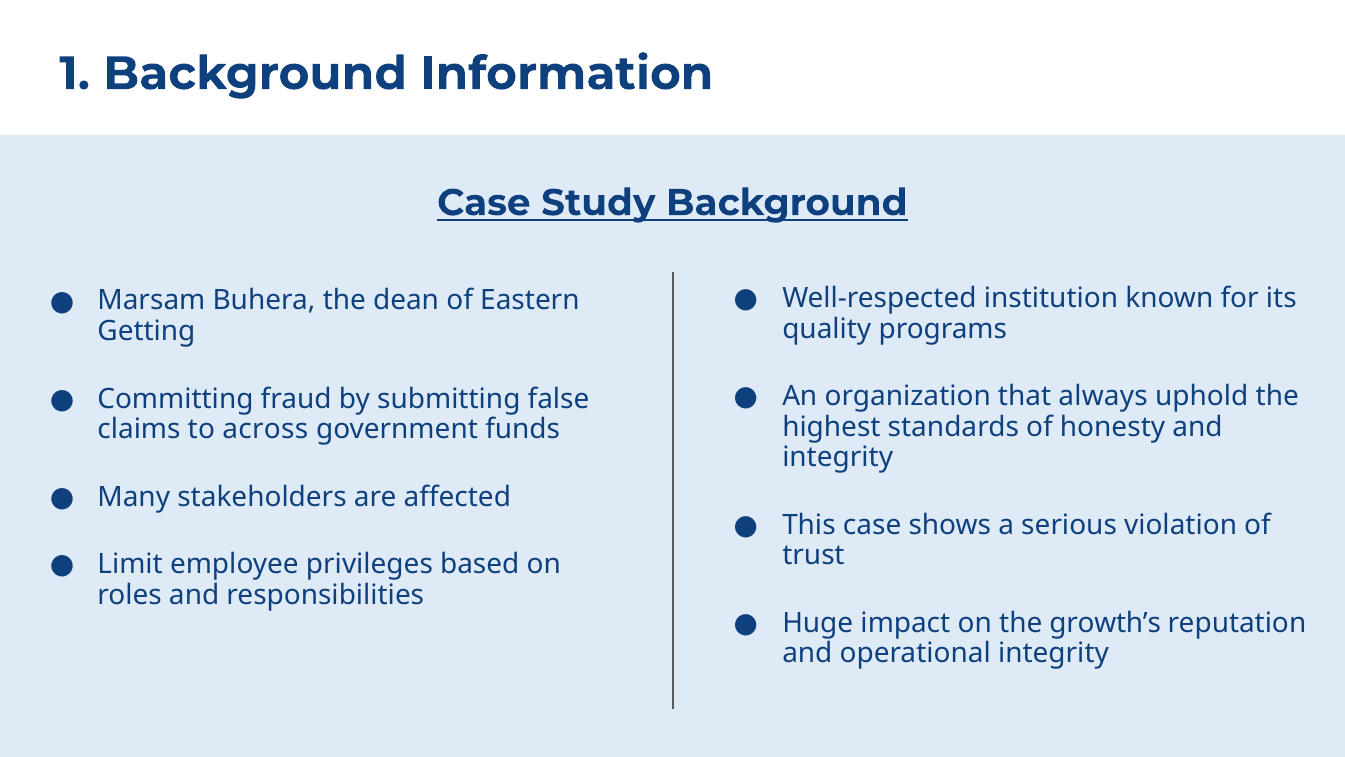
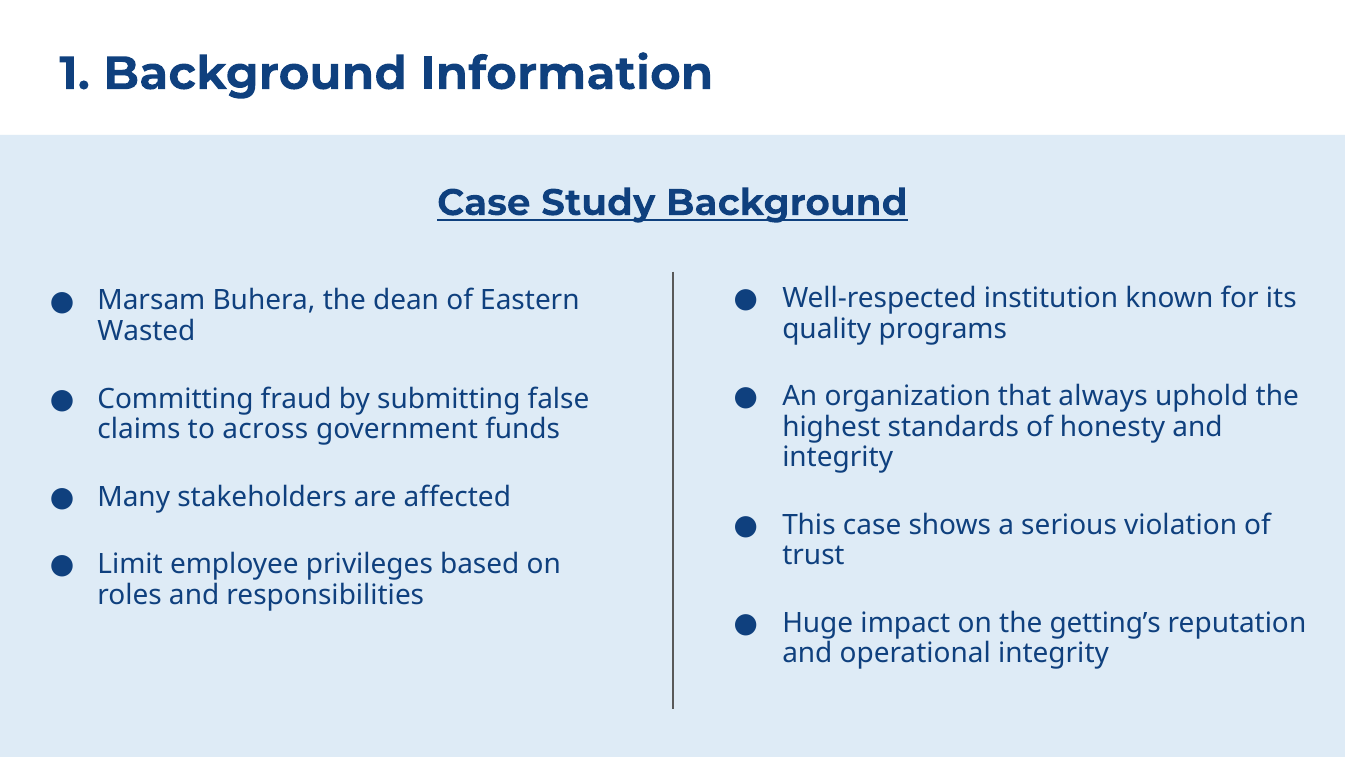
Getting: Getting -> Wasted
growth’s: growth’s -> getting’s
